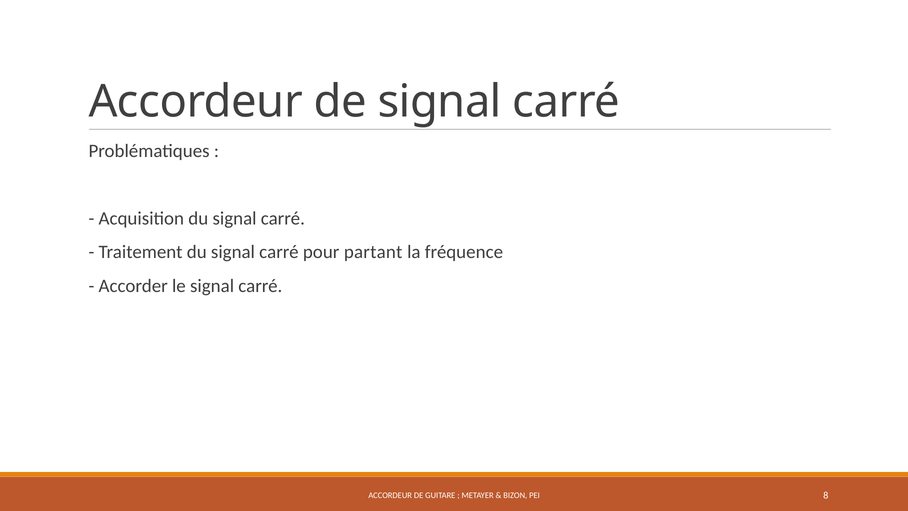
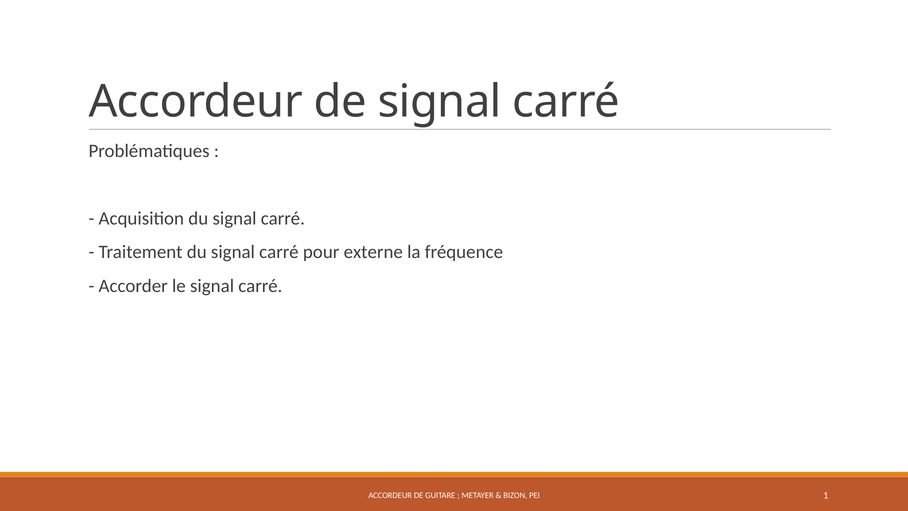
partant: partant -> externe
8: 8 -> 1
